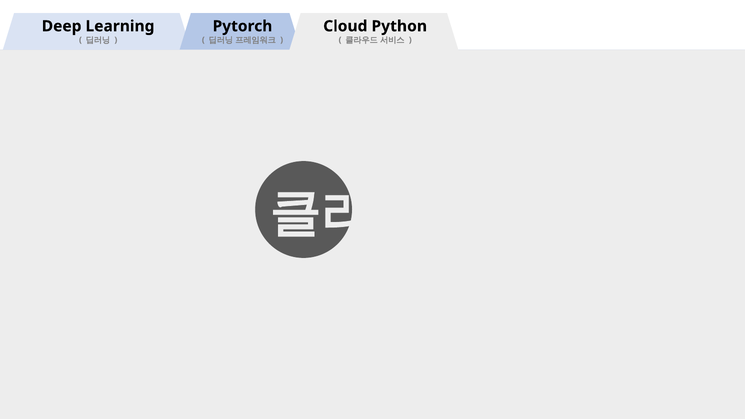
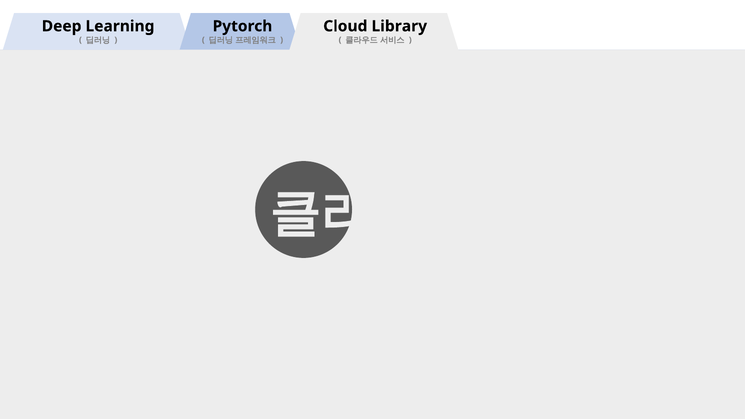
Python: Python -> Library
